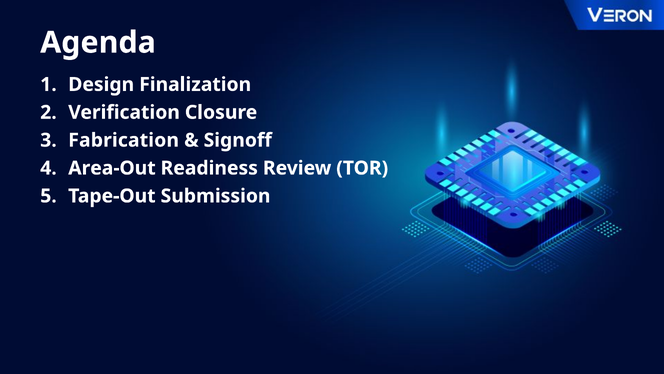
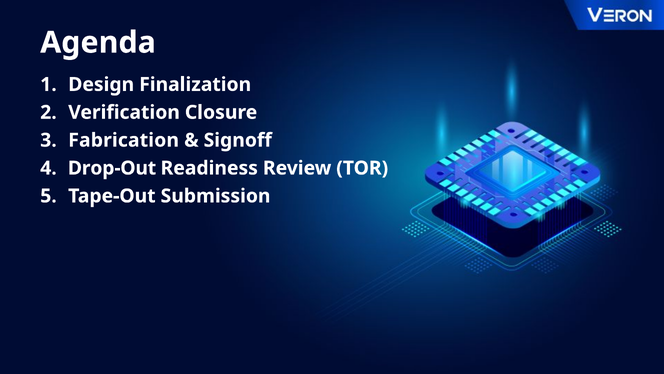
Area-Out: Area-Out -> Drop-Out
